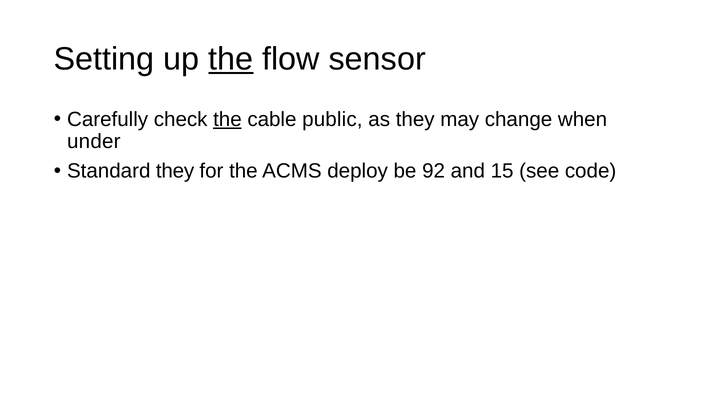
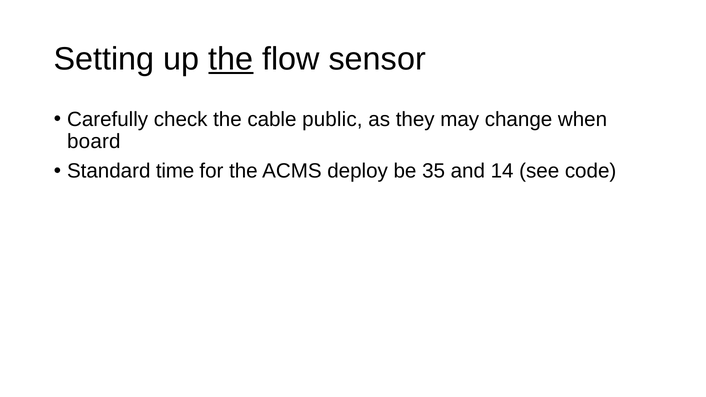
the at (227, 119) underline: present -> none
under: under -> board
Standard they: they -> time
92: 92 -> 35
15: 15 -> 14
